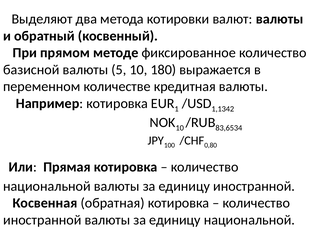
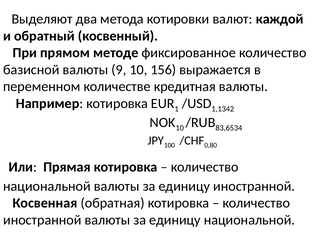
валют валюты: валюты -> каждой
5: 5 -> 9
180: 180 -> 156
